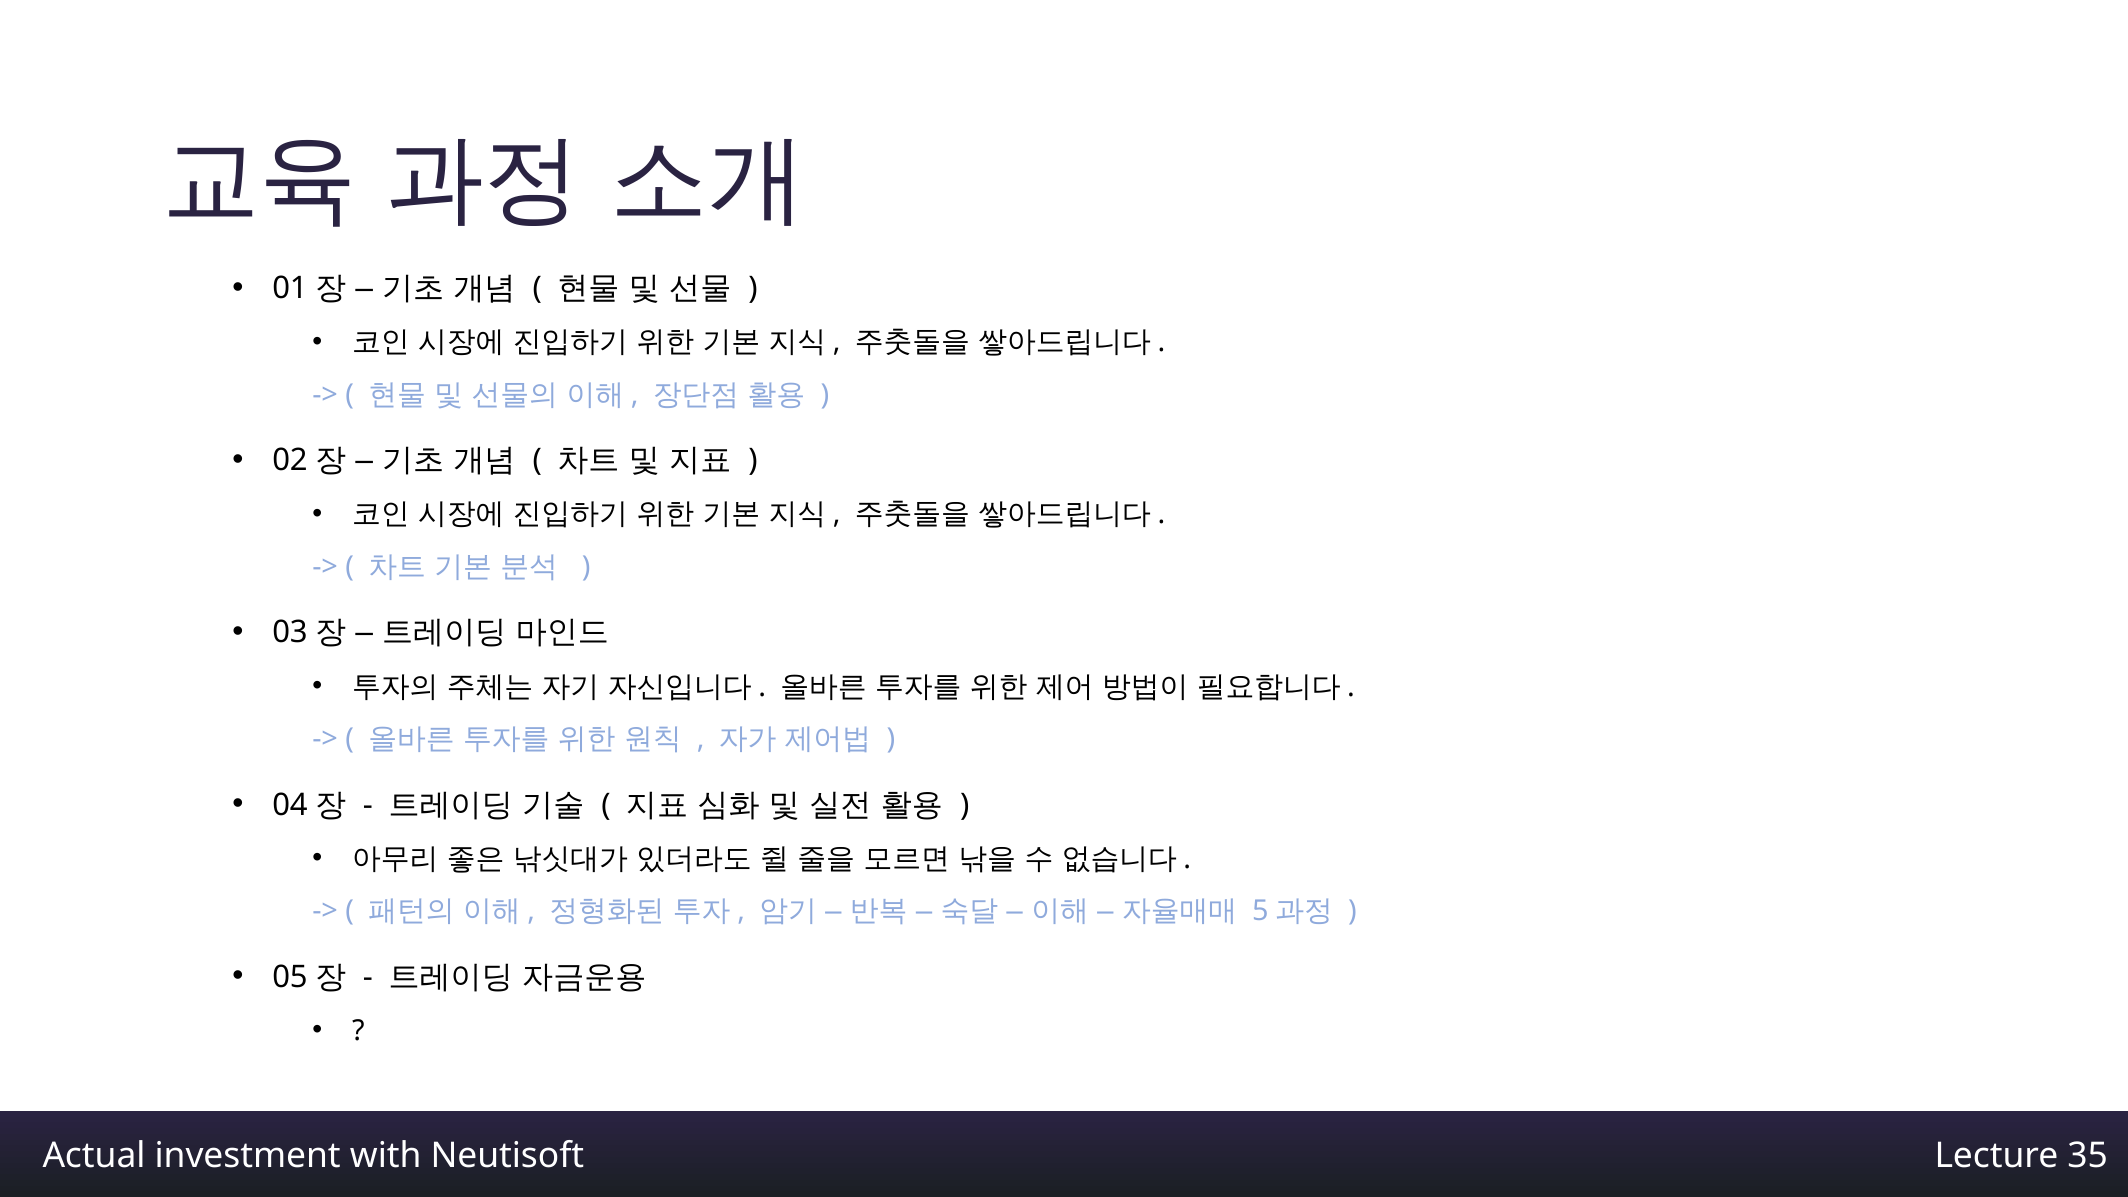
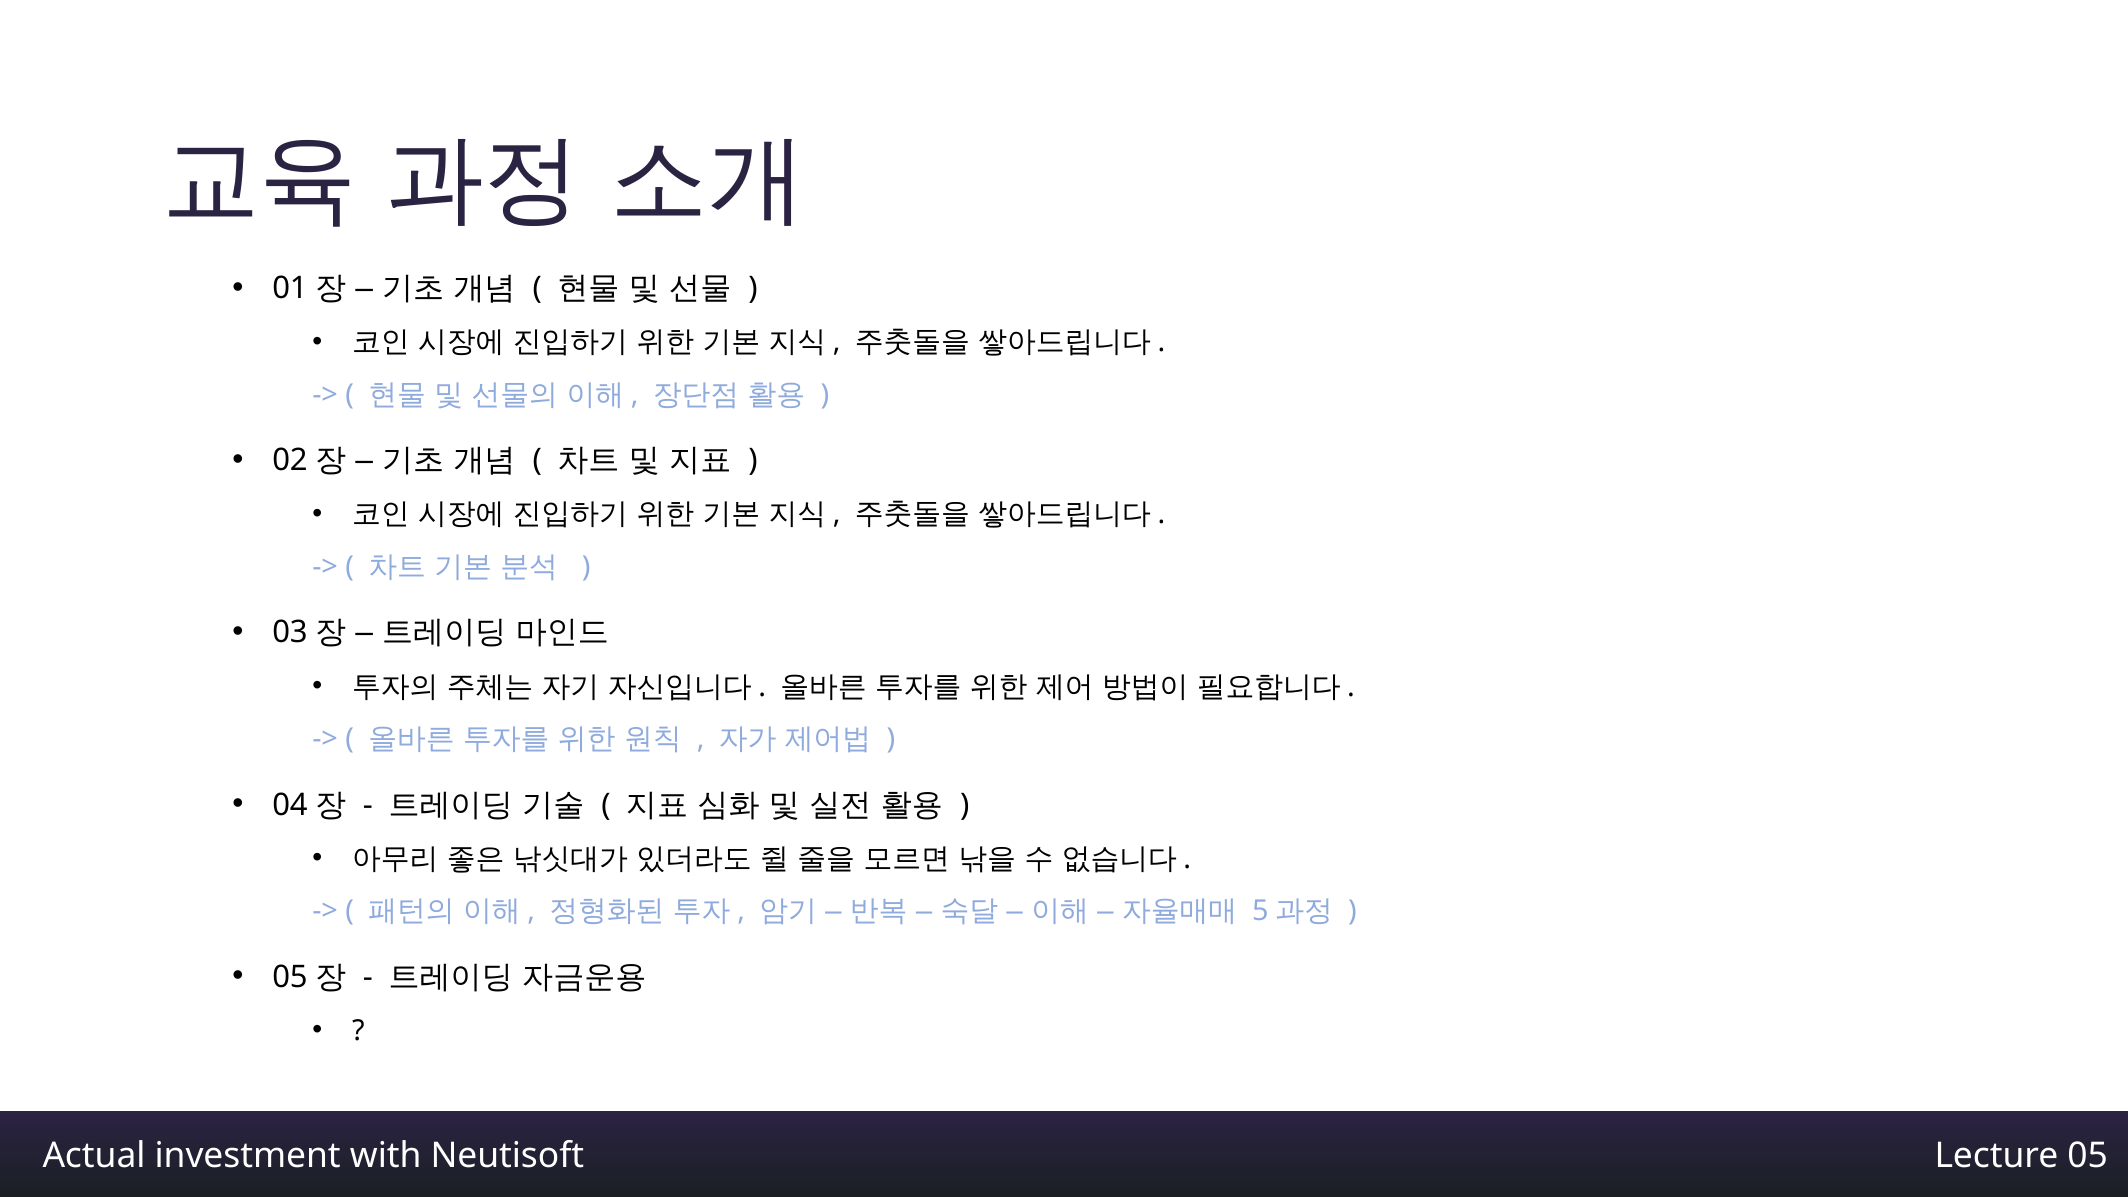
35: 35 -> 05
